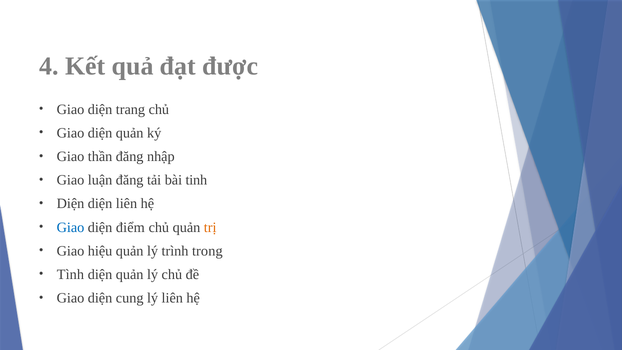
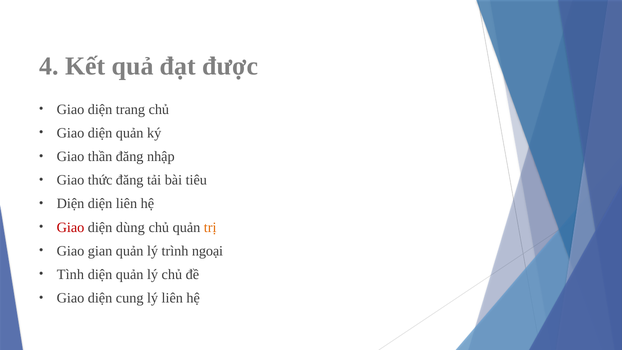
luận: luận -> thức
tinh: tinh -> tiêu
Giao at (71, 227) colour: blue -> red
điểm: điểm -> dùng
hiệu: hiệu -> gian
trong: trong -> ngoại
